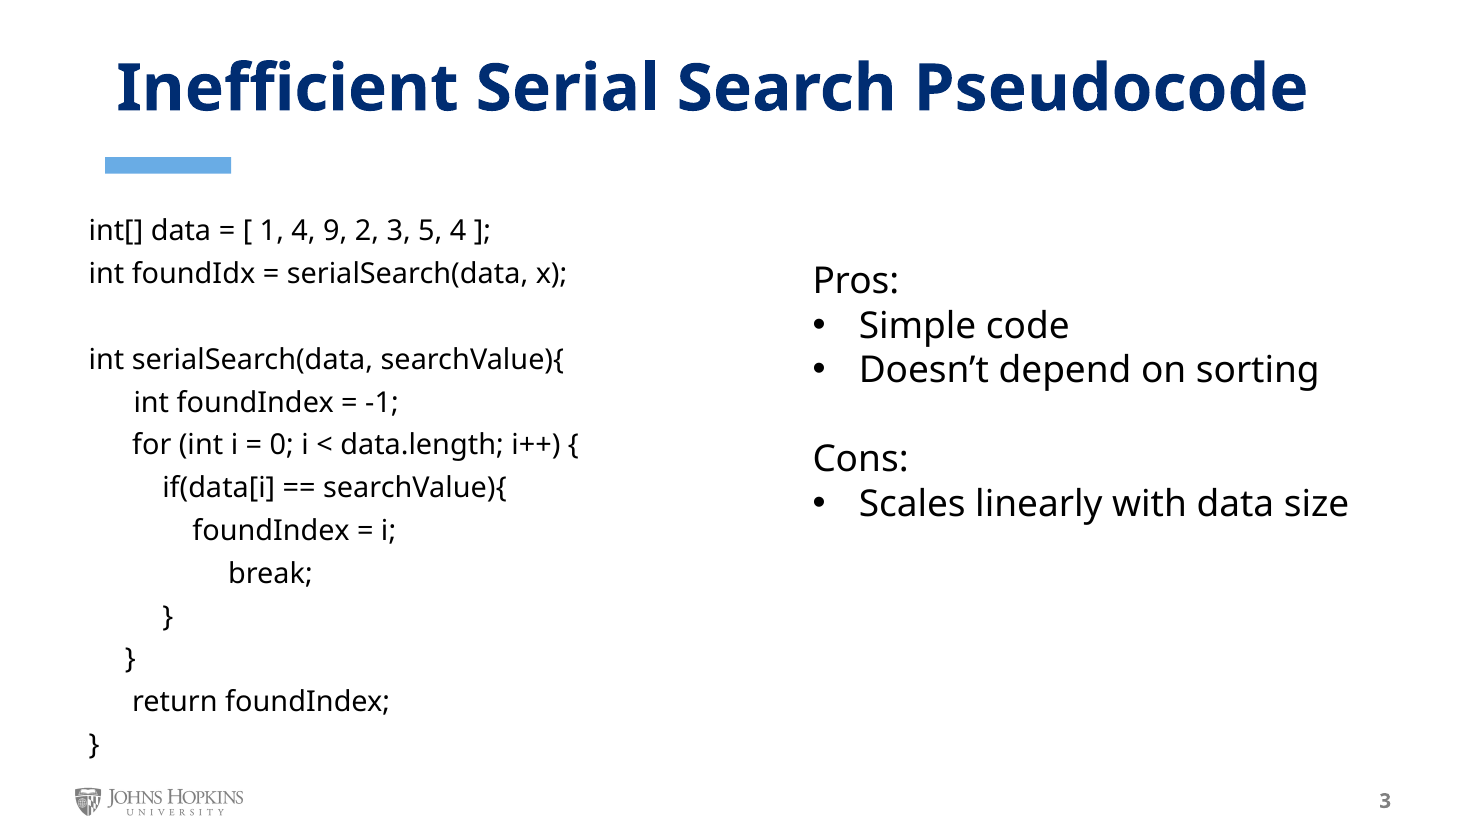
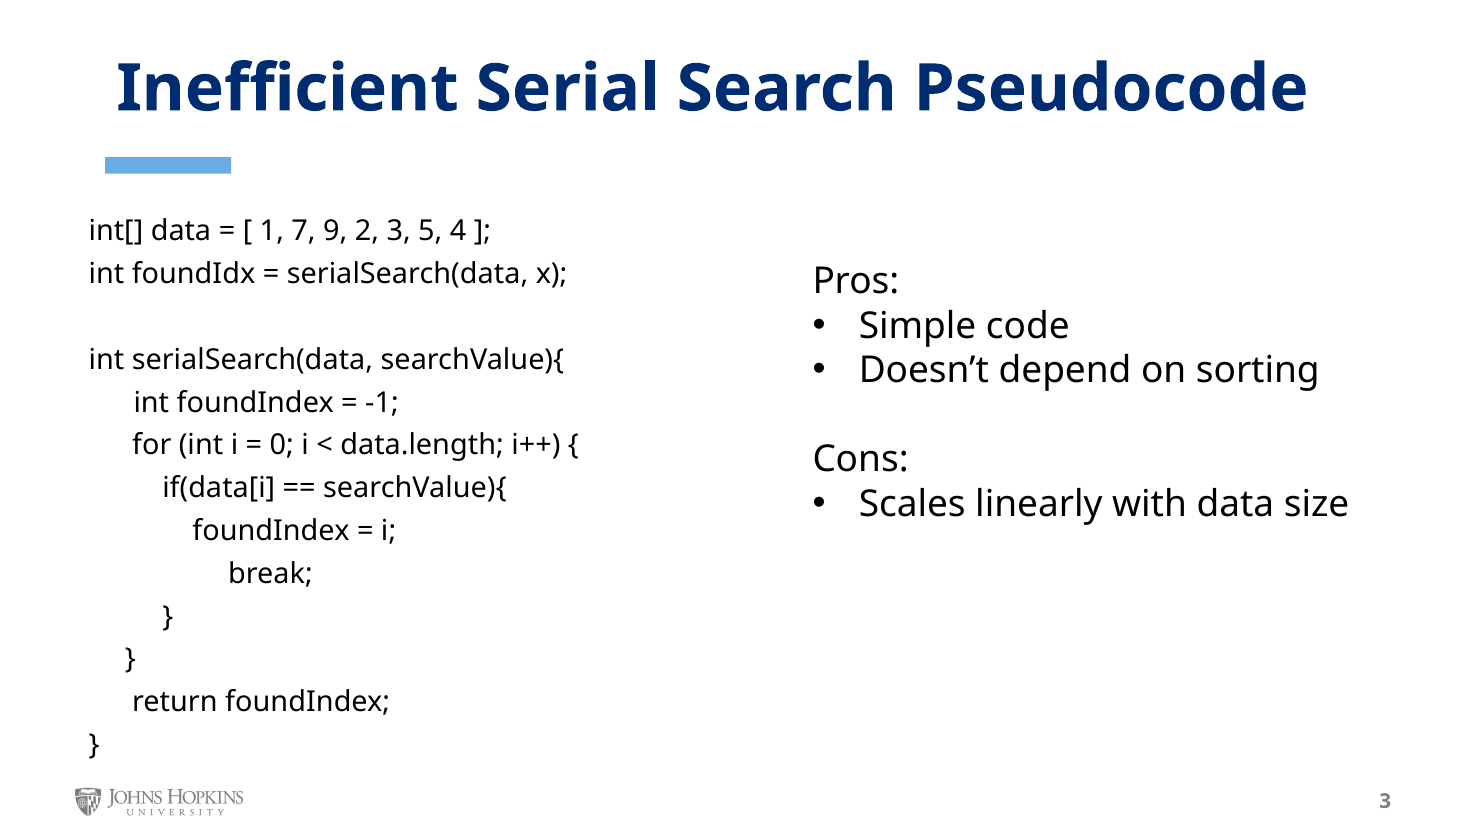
1 4: 4 -> 7
